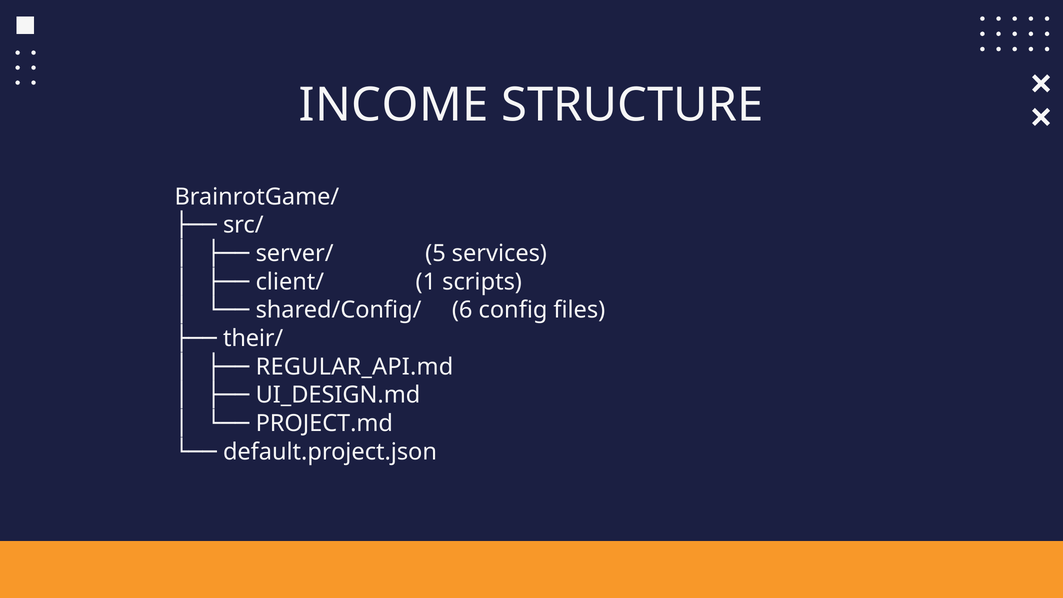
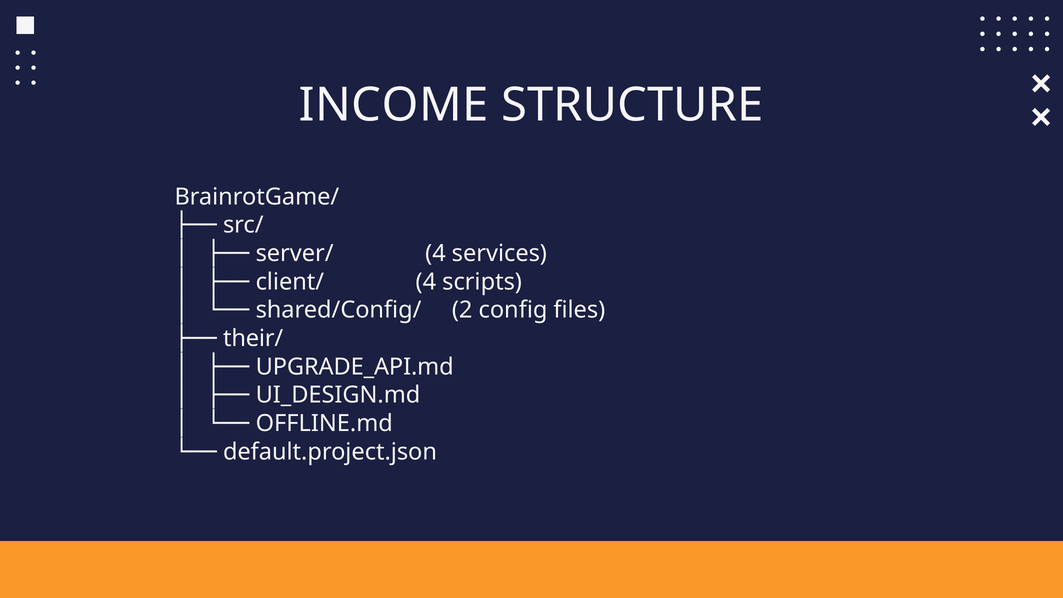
server/ 5: 5 -> 4
client/ 1: 1 -> 4
6: 6 -> 2
REGULAR_API.md: REGULAR_API.md -> UPGRADE_API.md
PROJECT.md: PROJECT.md -> OFFLINE.md
